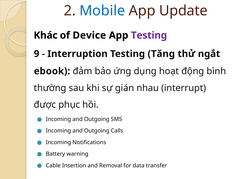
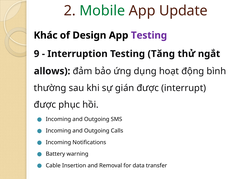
Mobile colour: blue -> green
Device: Device -> Design
ebook: ebook -> allows
gián nhau: nhau -> được
